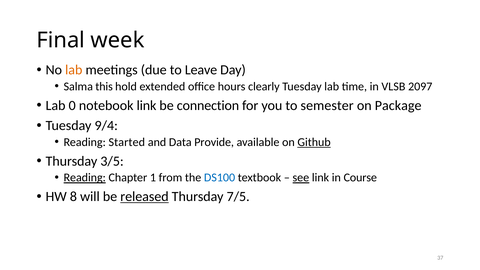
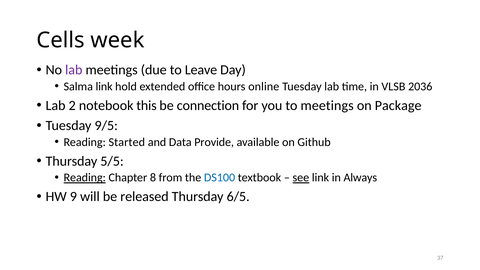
Final: Final -> Cells
lab at (74, 70) colour: orange -> purple
Salma this: this -> link
clearly: clearly -> online
2097: 2097 -> 2036
0: 0 -> 2
notebook link: link -> this
to semester: semester -> meetings
9/4: 9/4 -> 9/5
Github underline: present -> none
3/5: 3/5 -> 5/5
1: 1 -> 8
Course: Course -> Always
8: 8 -> 9
released underline: present -> none
7/5: 7/5 -> 6/5
